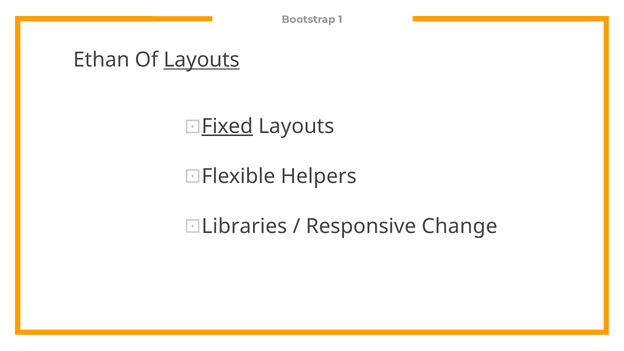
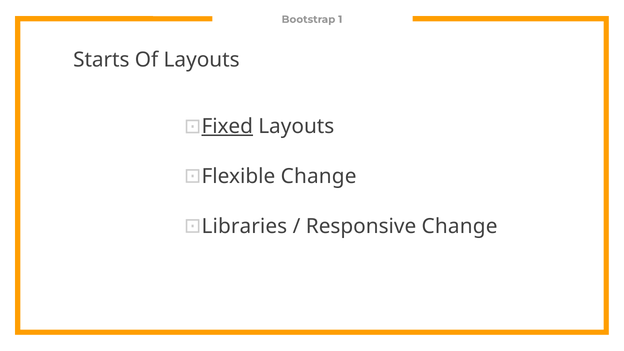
Ethan: Ethan -> Starts
Layouts at (202, 60) underline: present -> none
Flexible Helpers: Helpers -> Change
